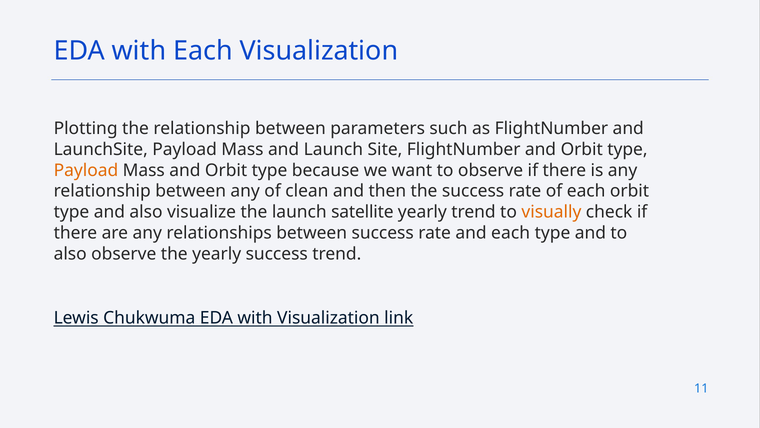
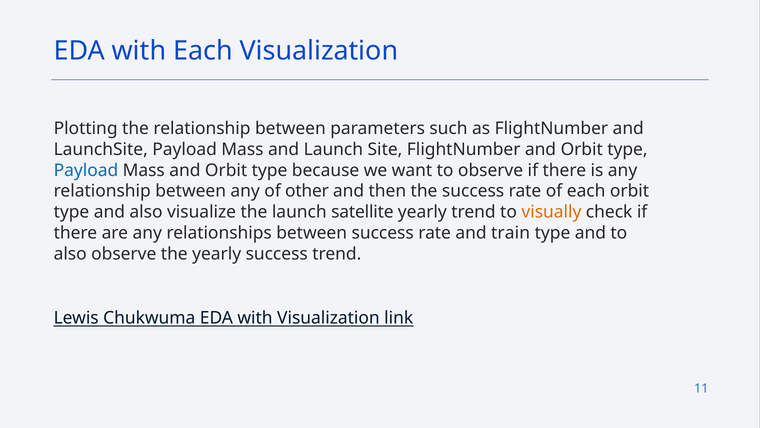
Payload at (86, 170) colour: orange -> blue
clean: clean -> other
and each: each -> train
